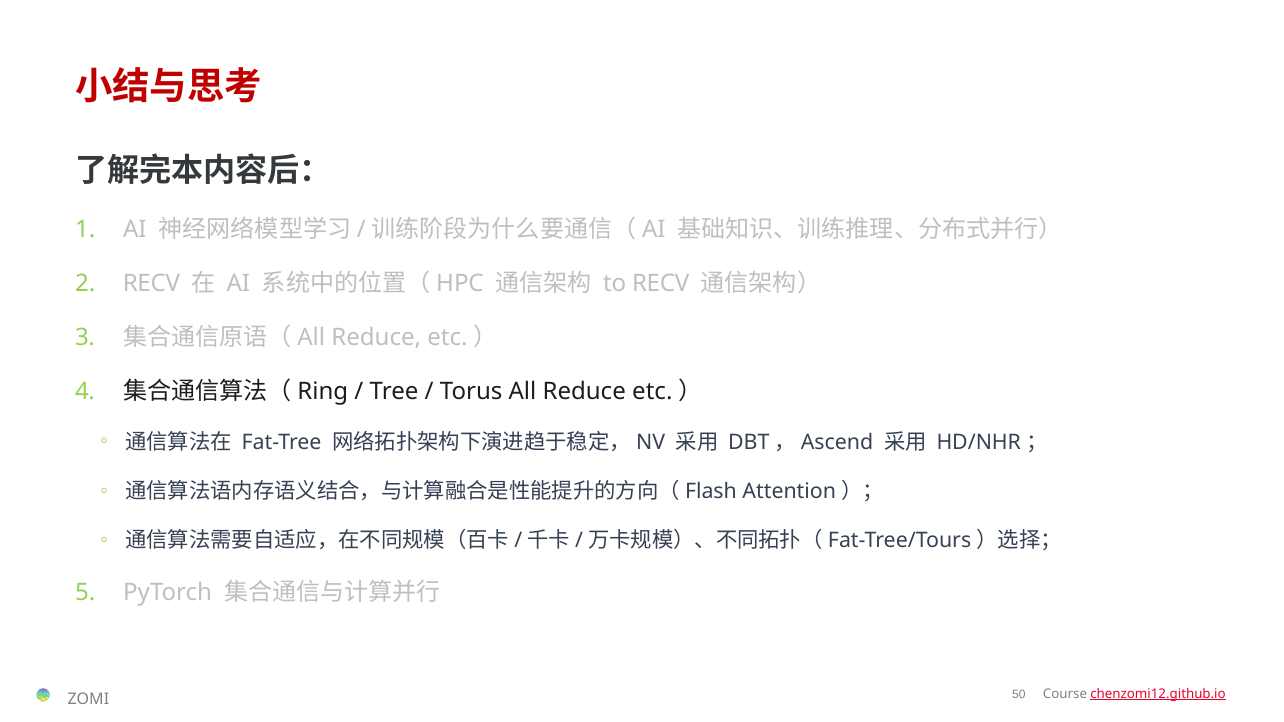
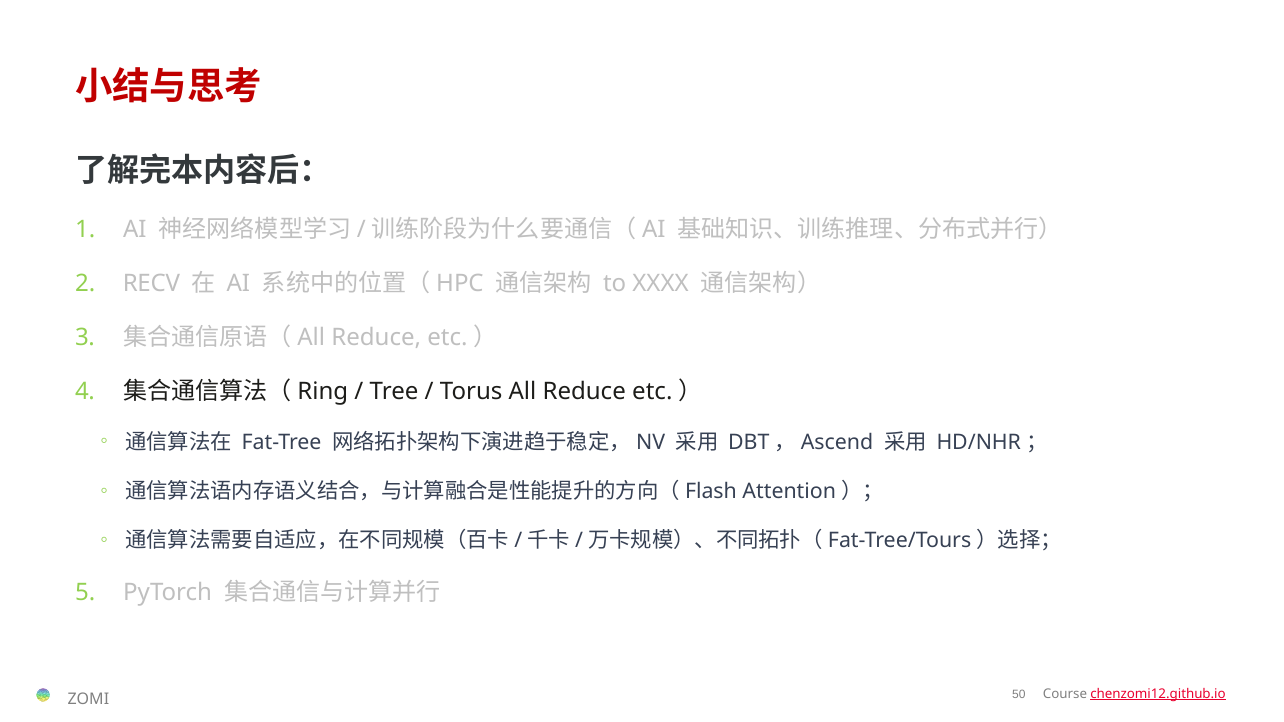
to RECV: RECV -> XXXX
